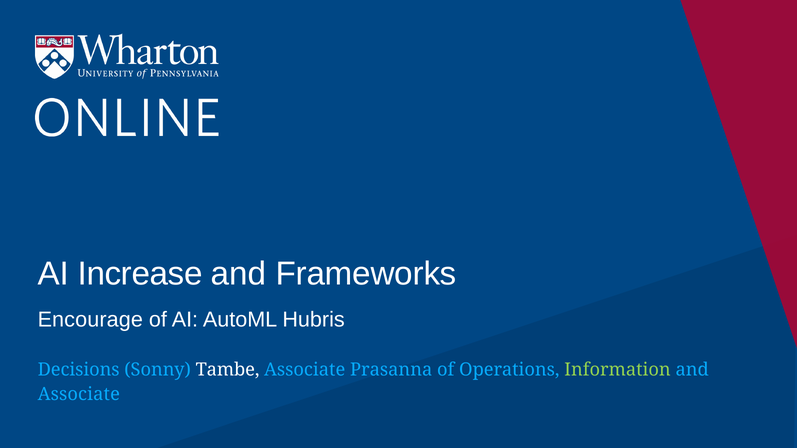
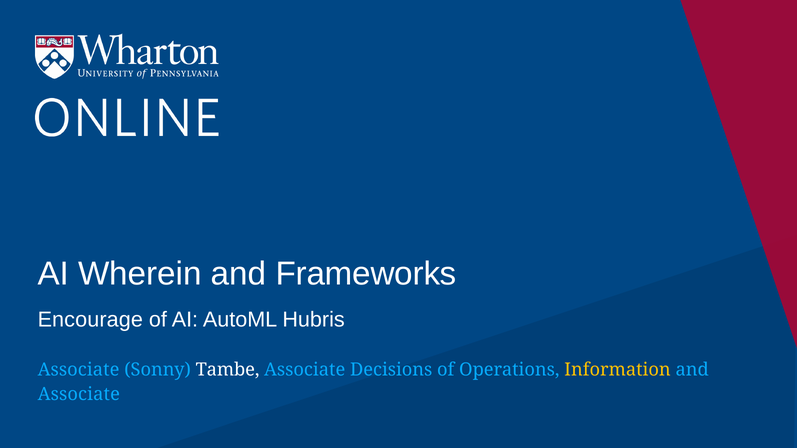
Increase: Increase -> Wherein
Decisions at (79, 370): Decisions -> Associate
Prasanna: Prasanna -> Decisions
Information colour: light green -> yellow
